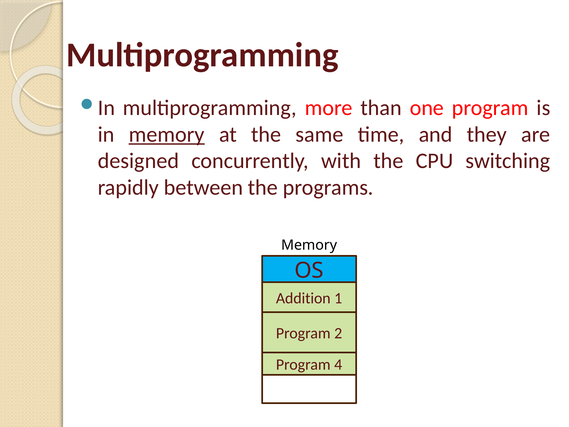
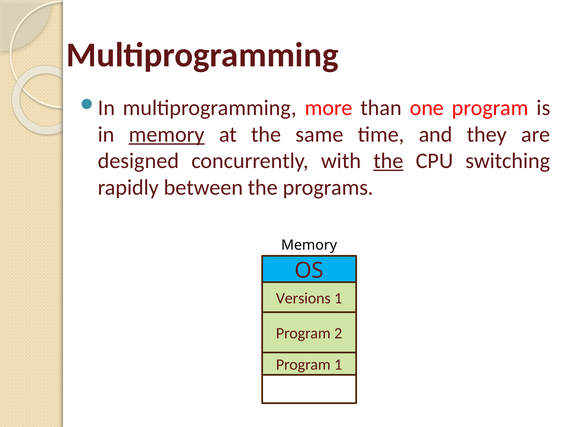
the at (388, 161) underline: none -> present
Addition: Addition -> Versions
Program 4: 4 -> 1
